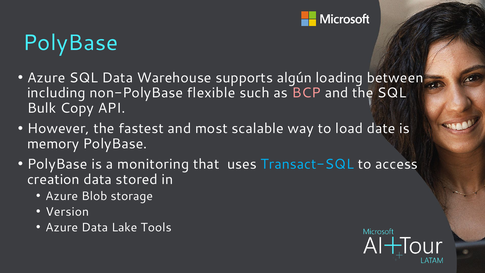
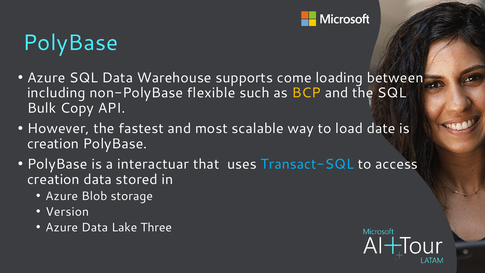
algún: algún -> come
BCP colour: pink -> yellow
memory at (53, 144): memory -> creation
monitoring: monitoring -> interactuar
Tools: Tools -> Three
